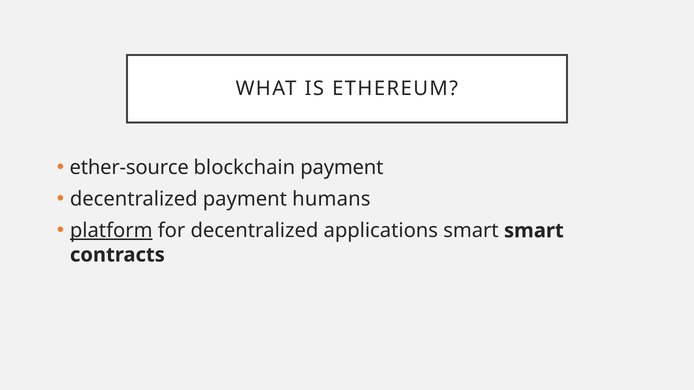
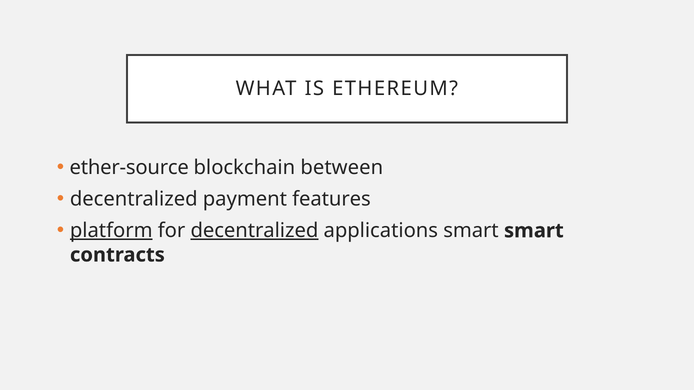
blockchain payment: payment -> between
humans: humans -> features
decentralized at (254, 231) underline: none -> present
